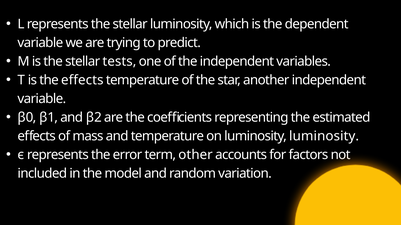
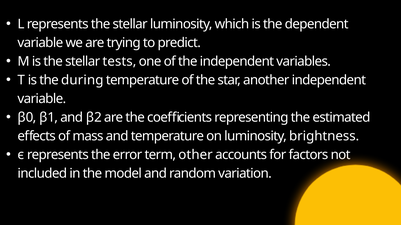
the effects: effects -> during
luminosity luminosity: luminosity -> brightness
